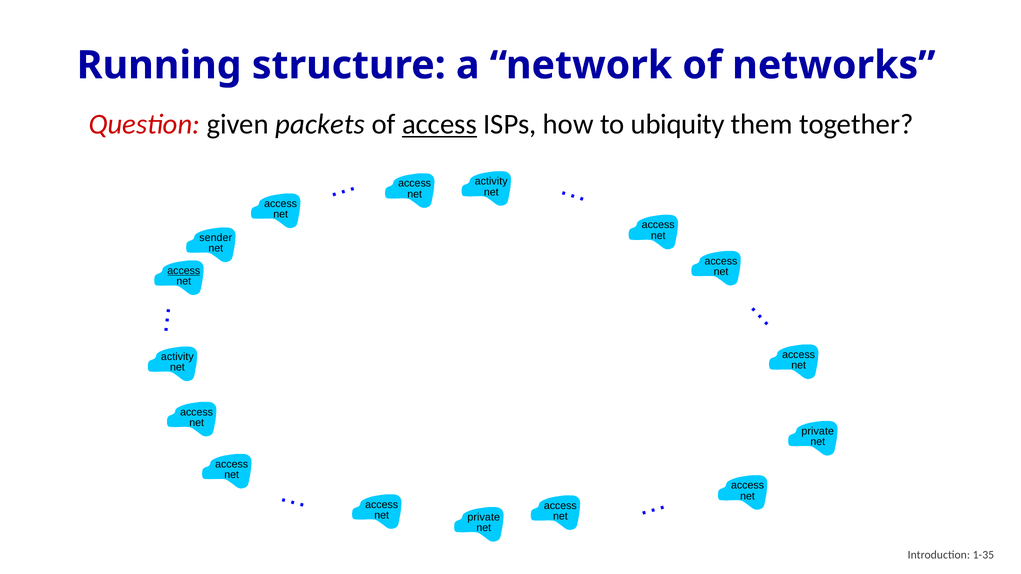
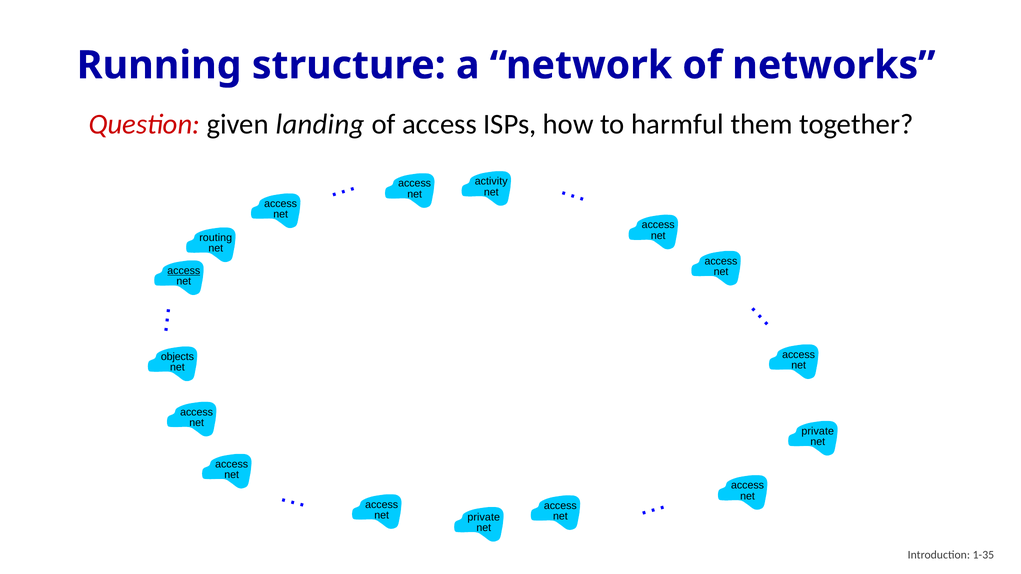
packets: packets -> landing
access at (439, 124) underline: present -> none
ubiquity: ubiquity -> harmful
sender: sender -> routing
activity at (177, 357): activity -> objects
